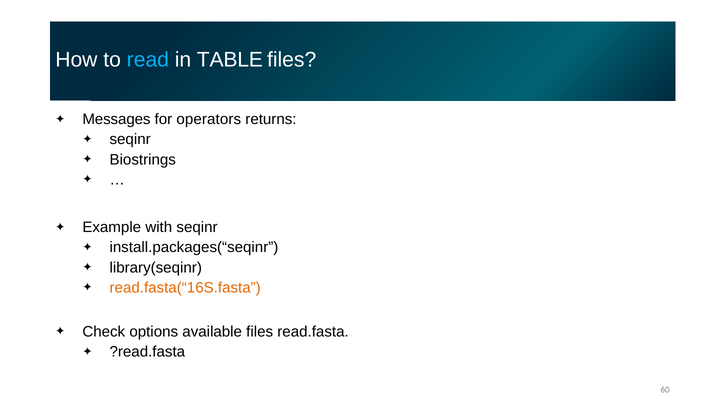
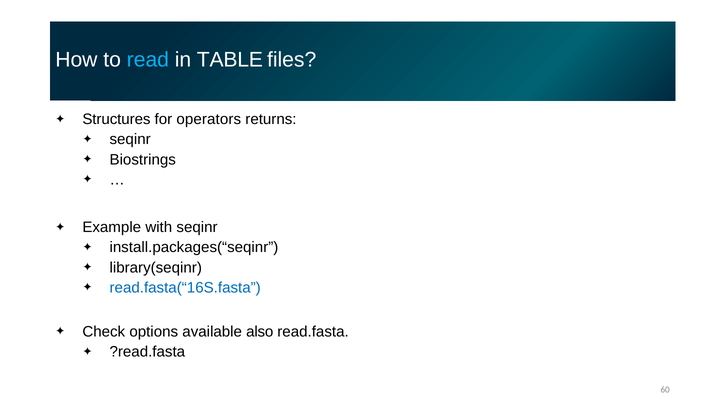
Messages: Messages -> Structures
read.fasta(“16S.fasta colour: orange -> blue
available files: files -> also
